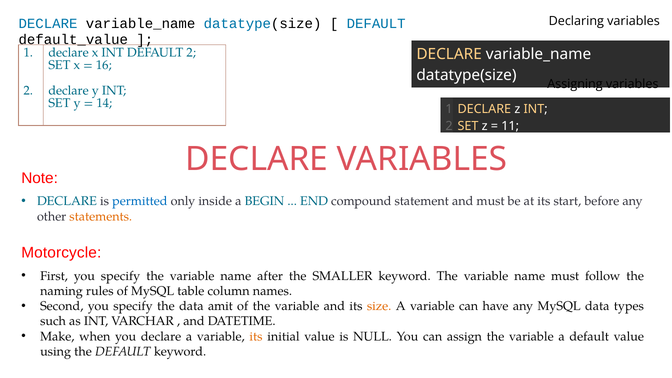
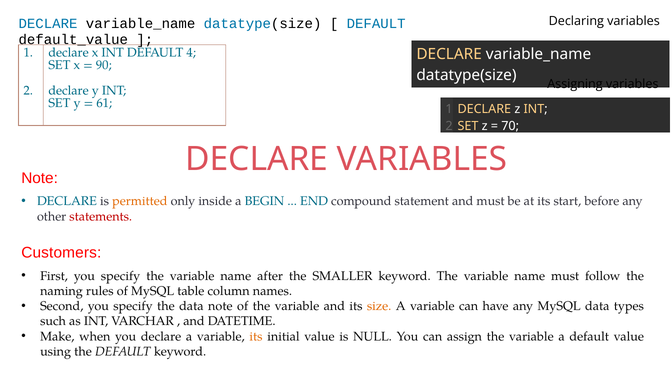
DEFAULT 2: 2 -> 4
16: 16 -> 90
14: 14 -> 61
11: 11 -> 70
permitted colour: blue -> orange
statements colour: orange -> red
Motorcycle: Motorcycle -> Customers
data amit: amit -> note
